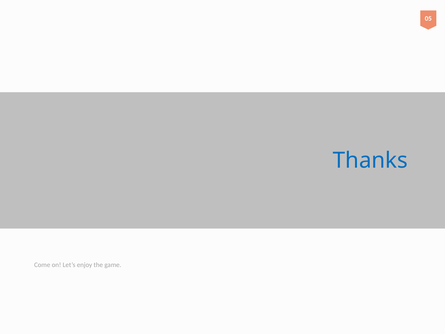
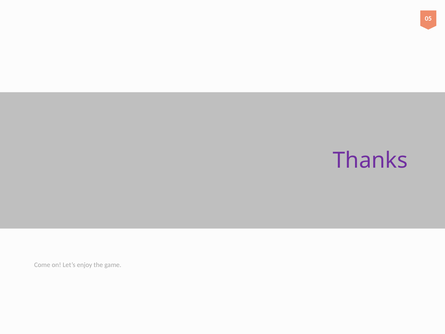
Thanks colour: blue -> purple
